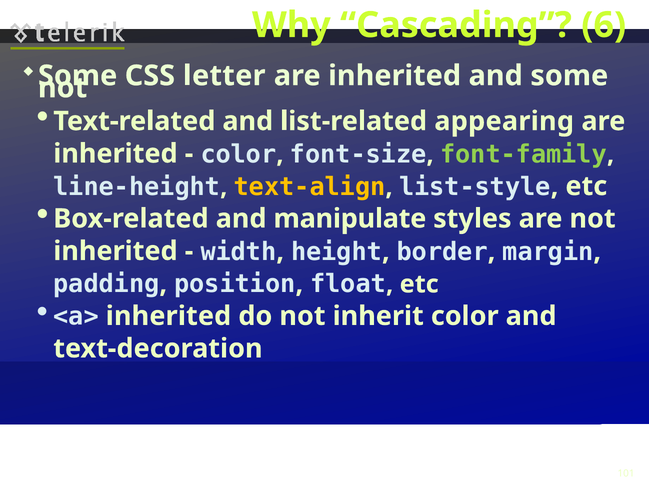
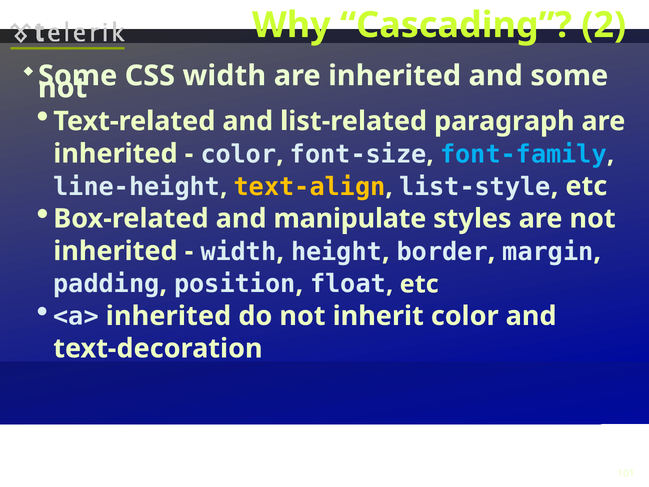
6: 6 -> 2
CSS letter: letter -> width
appearing: appearing -> paragraph
font-family colour: light green -> light blue
